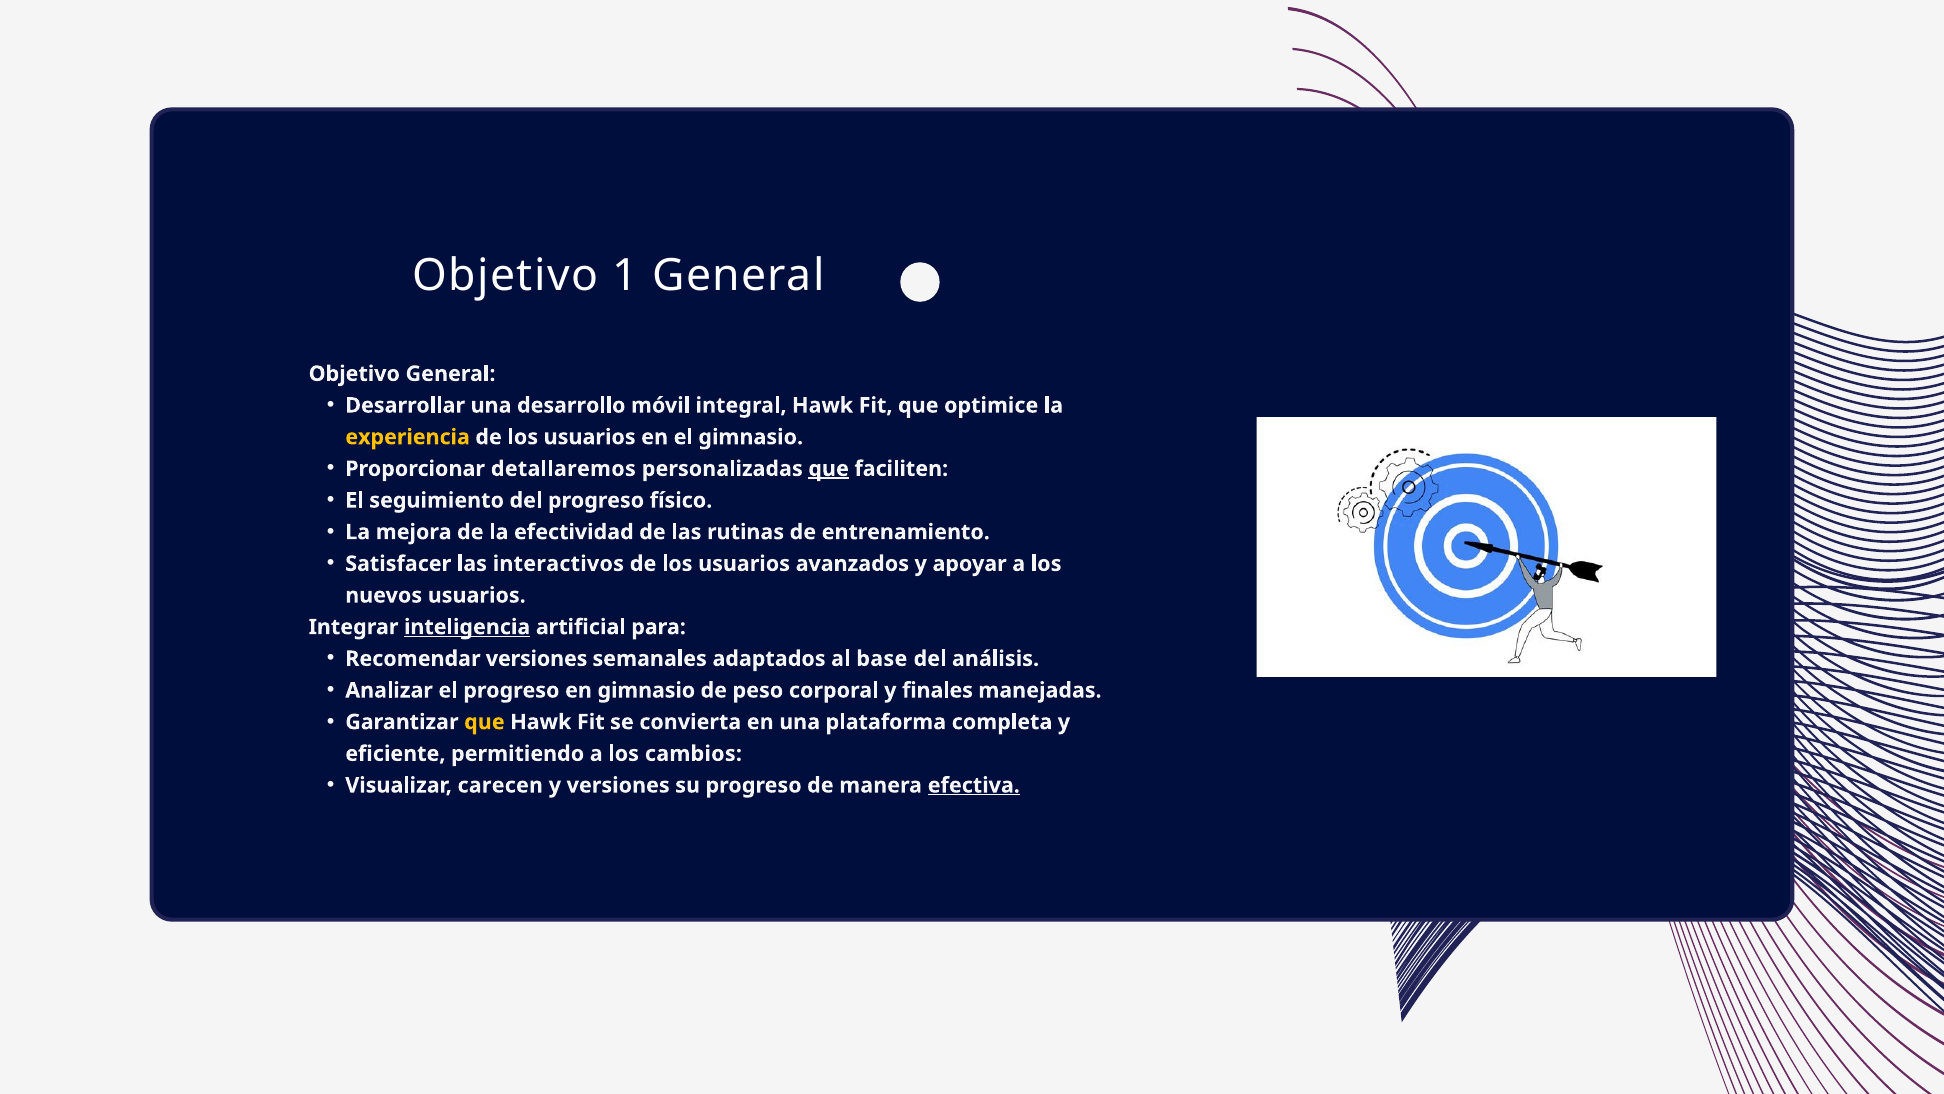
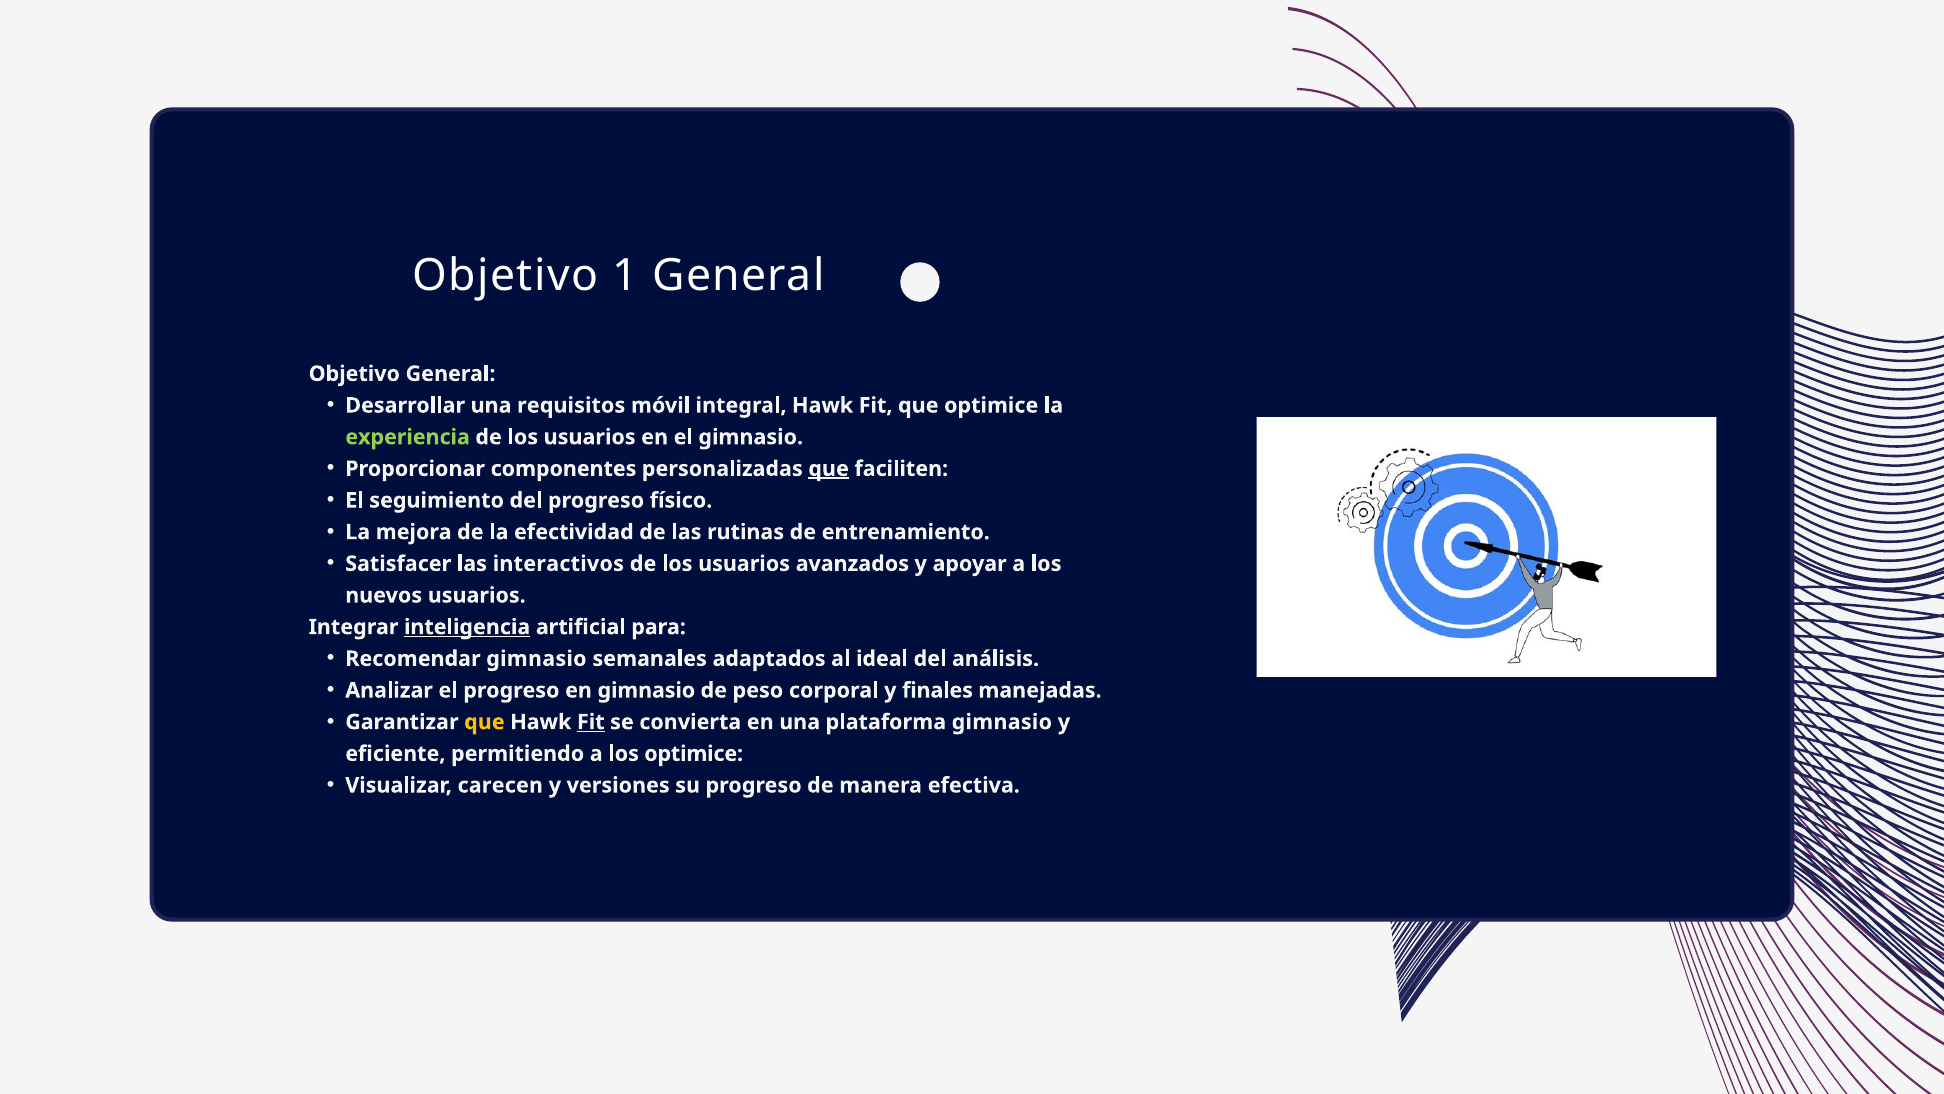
desarrollo: desarrollo -> requisitos
experiencia colour: yellow -> light green
detallaremos: detallaremos -> componentes
Recomendar versiones: versiones -> gimnasio
base: base -> ideal
Fit at (591, 722) underline: none -> present
plataforma completa: completa -> gimnasio
los cambios: cambios -> optimice
efectiva underline: present -> none
